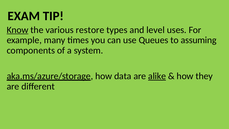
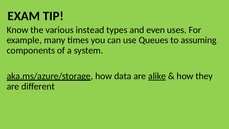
Know underline: present -> none
restore: restore -> instead
level: level -> even
